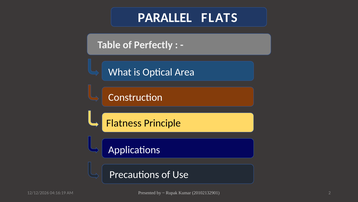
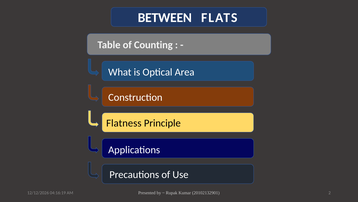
PARALLEL: PARALLEL -> BETWEEN
Perfectly: Perfectly -> Counting
